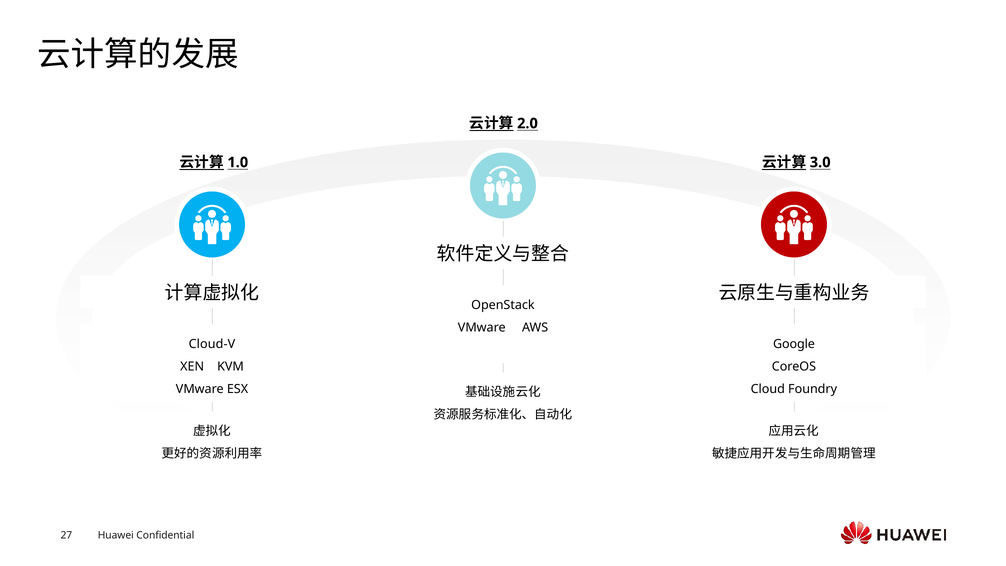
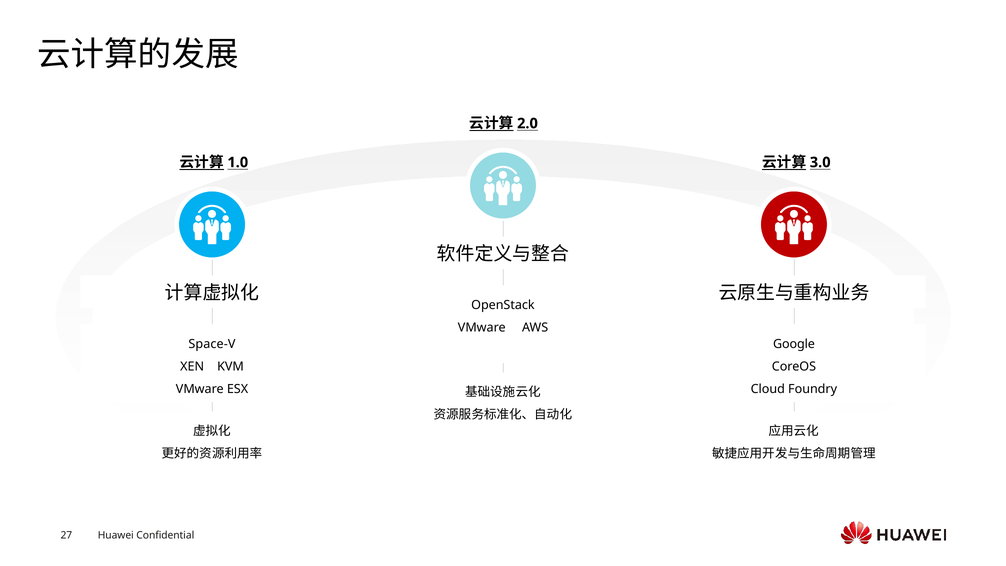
Cloud-V: Cloud-V -> Space-V
